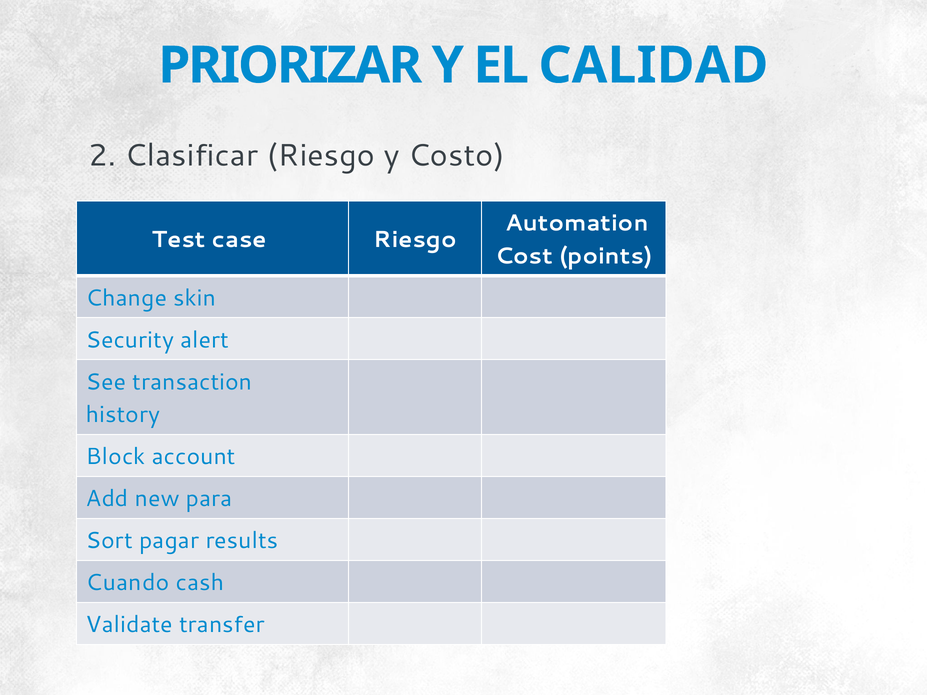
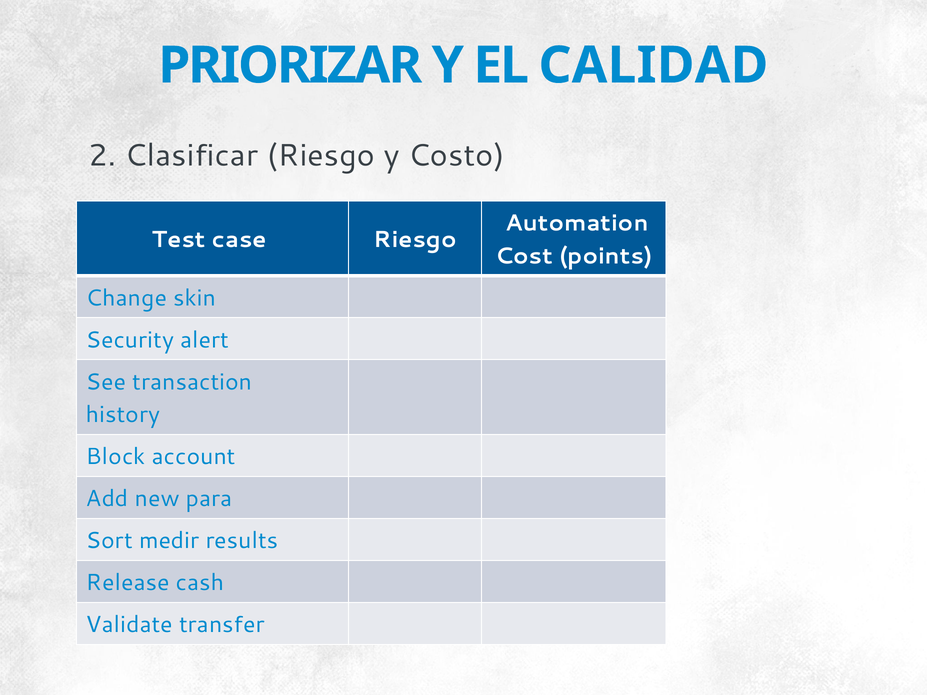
pagar: pagar -> medir
Cuando: Cuando -> Release
